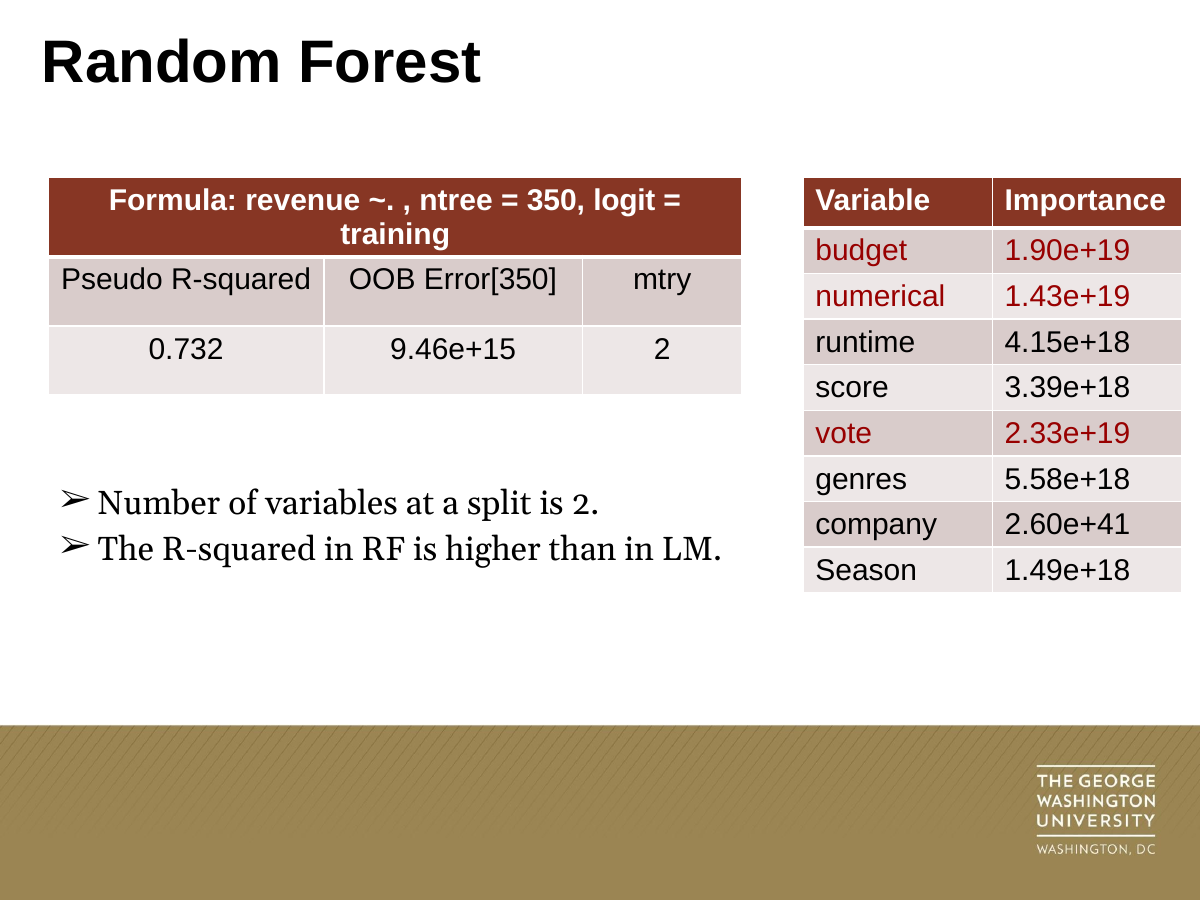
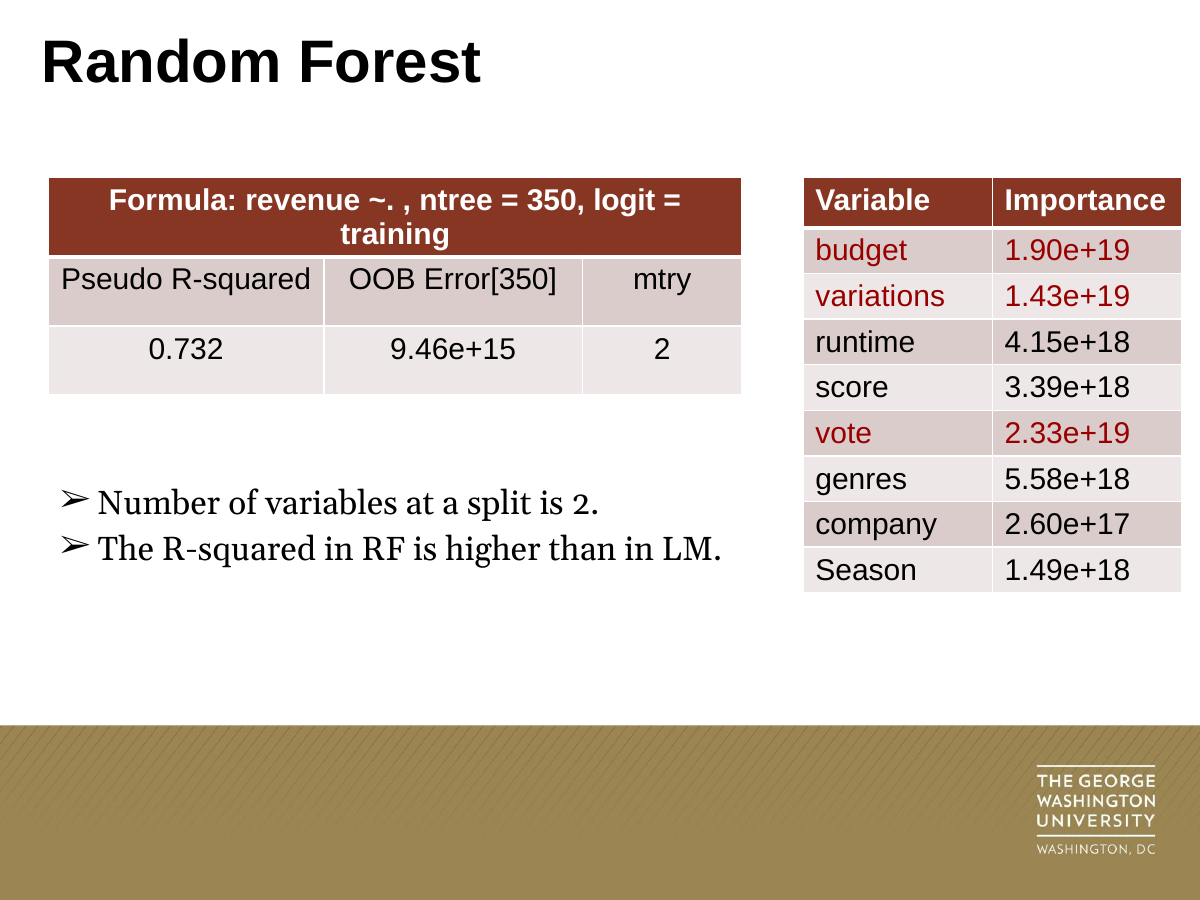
numerical: numerical -> variations
2.60e+41: 2.60e+41 -> 2.60e+17
